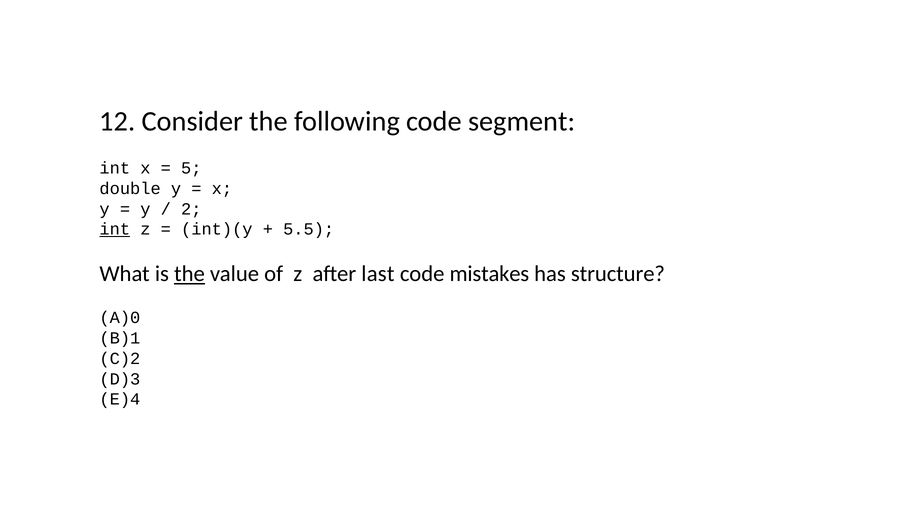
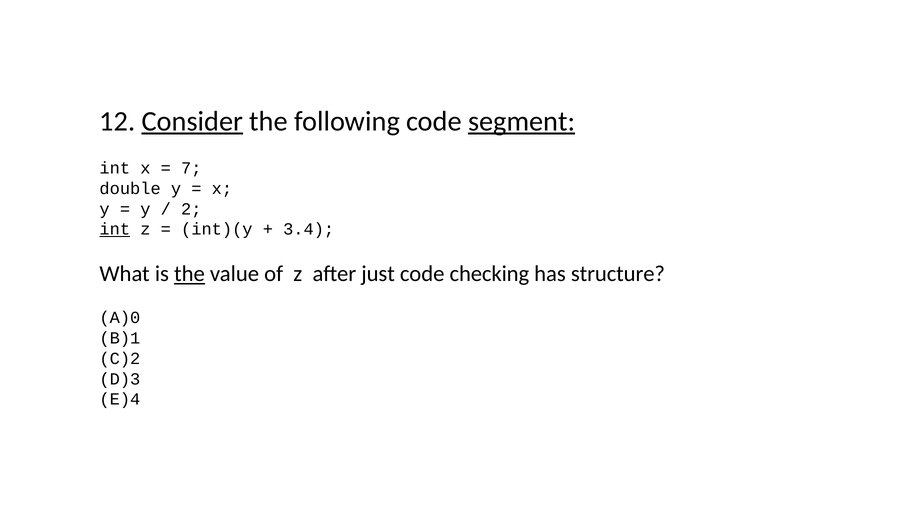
Consider underline: none -> present
segment underline: none -> present
5: 5 -> 7
5.5: 5.5 -> 3.4
last: last -> just
mistakes: mistakes -> checking
